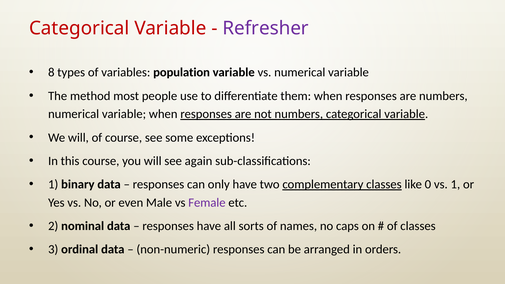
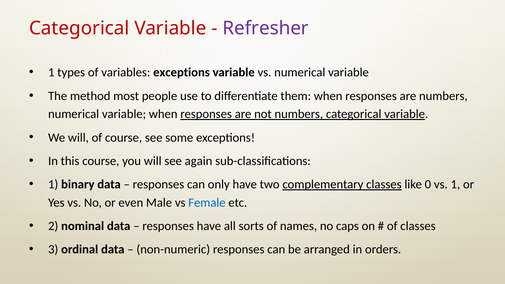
8 at (51, 72): 8 -> 1
variables population: population -> exceptions
Female colour: purple -> blue
